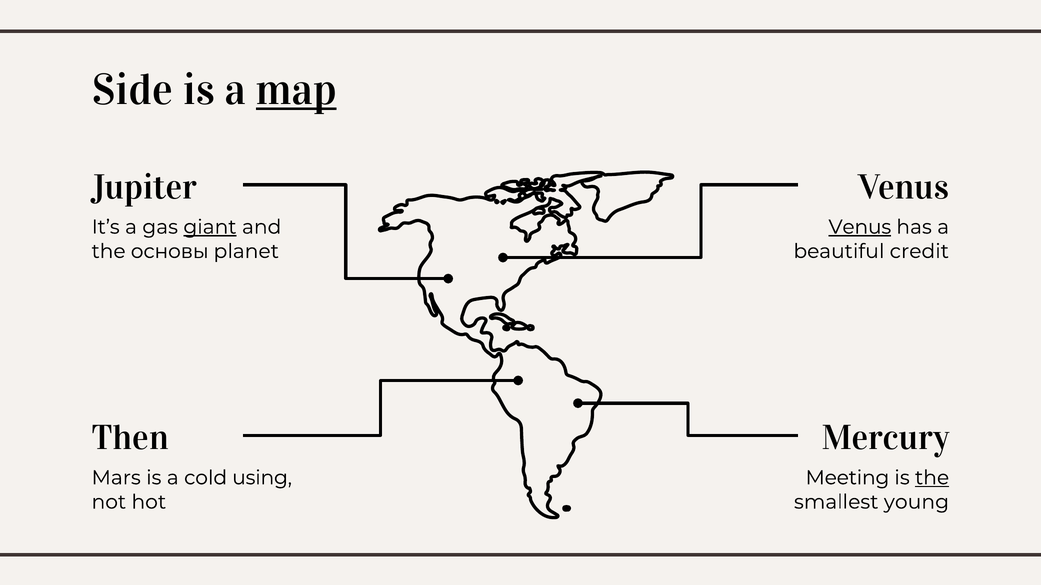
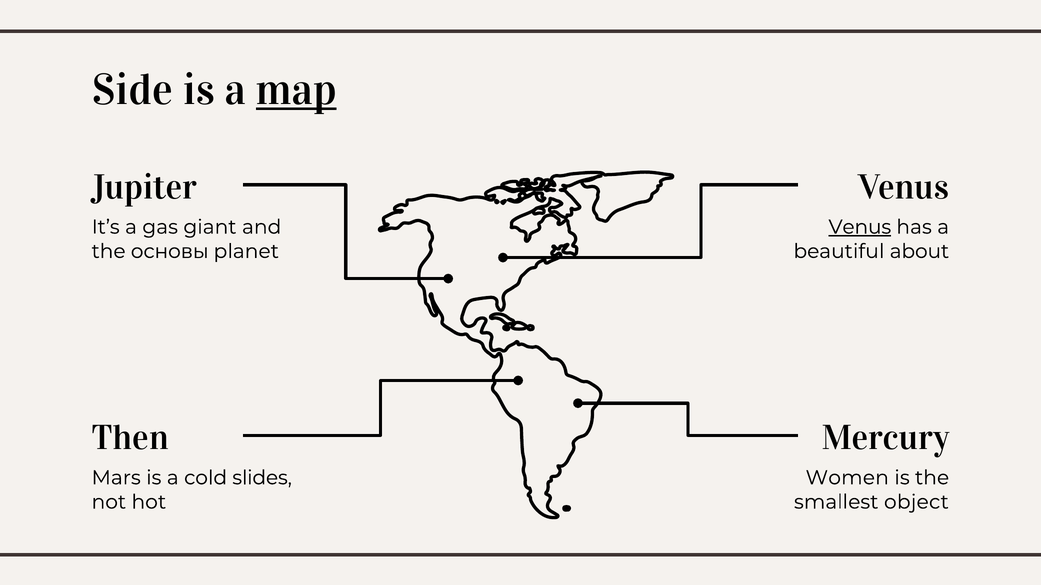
giant underline: present -> none
credit: credit -> about
using: using -> slides
Meeting: Meeting -> Women
the at (932, 478) underline: present -> none
young: young -> object
